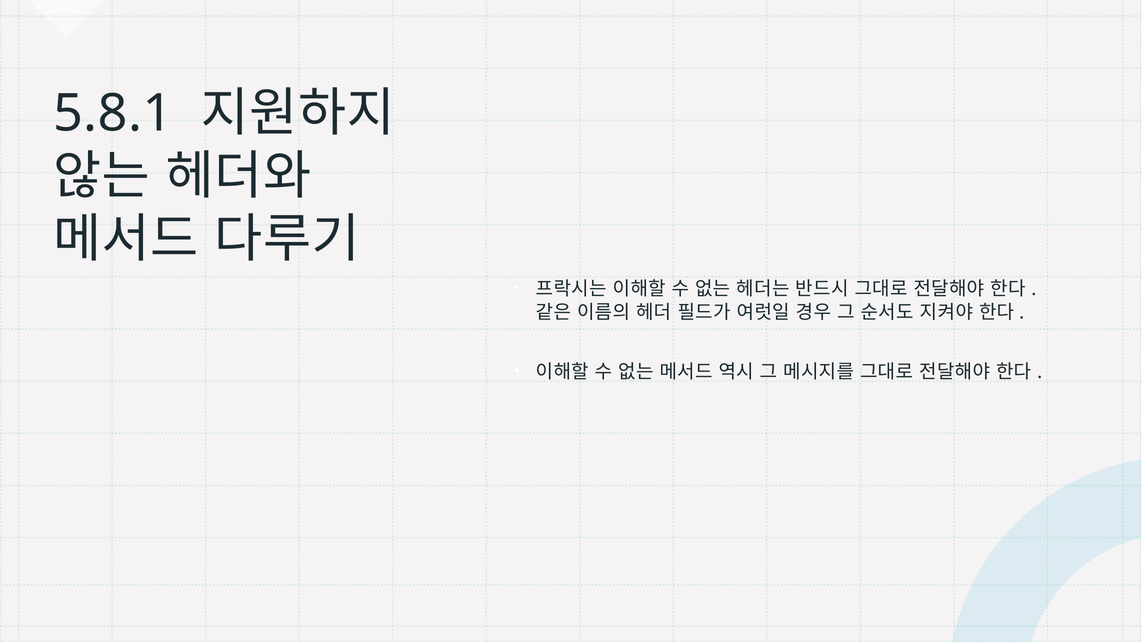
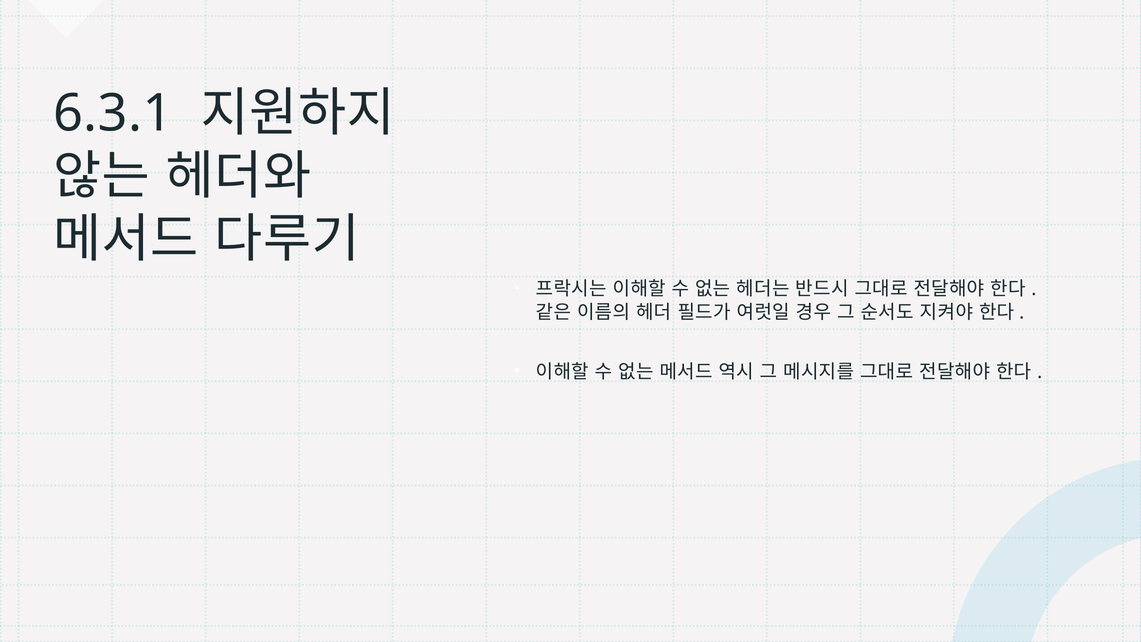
5.8.1: 5.8.1 -> 6.3.1
